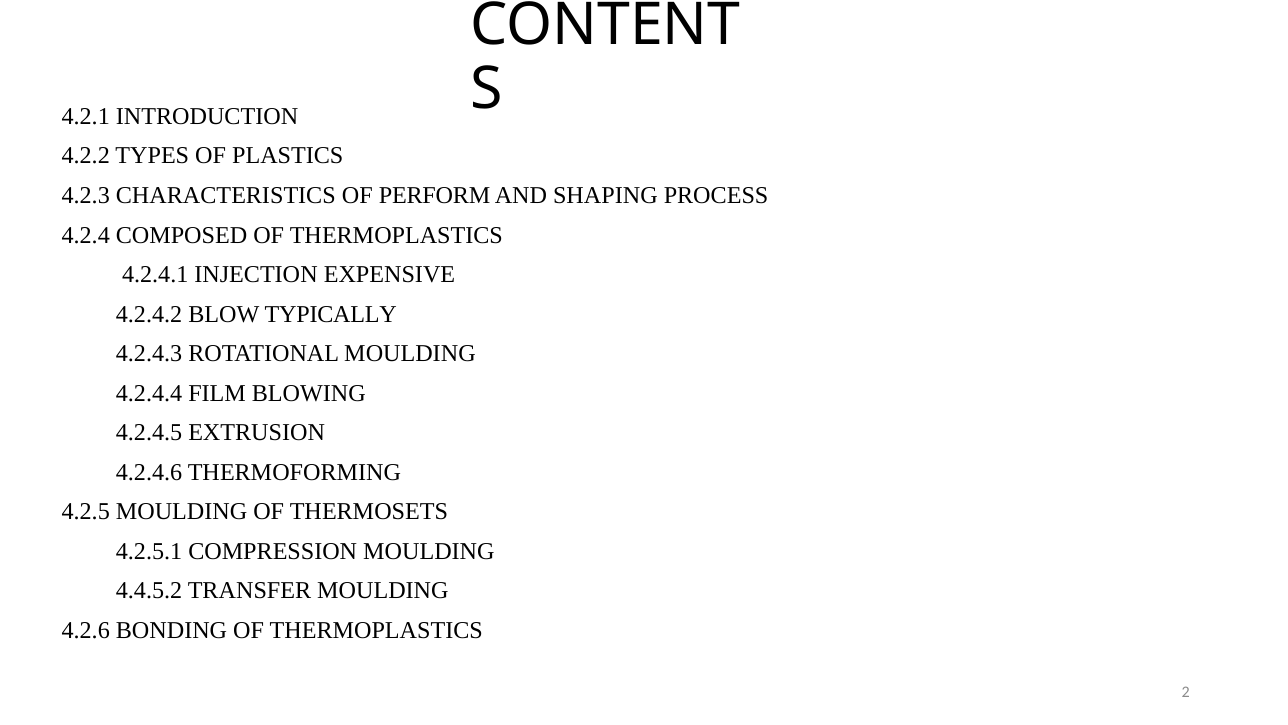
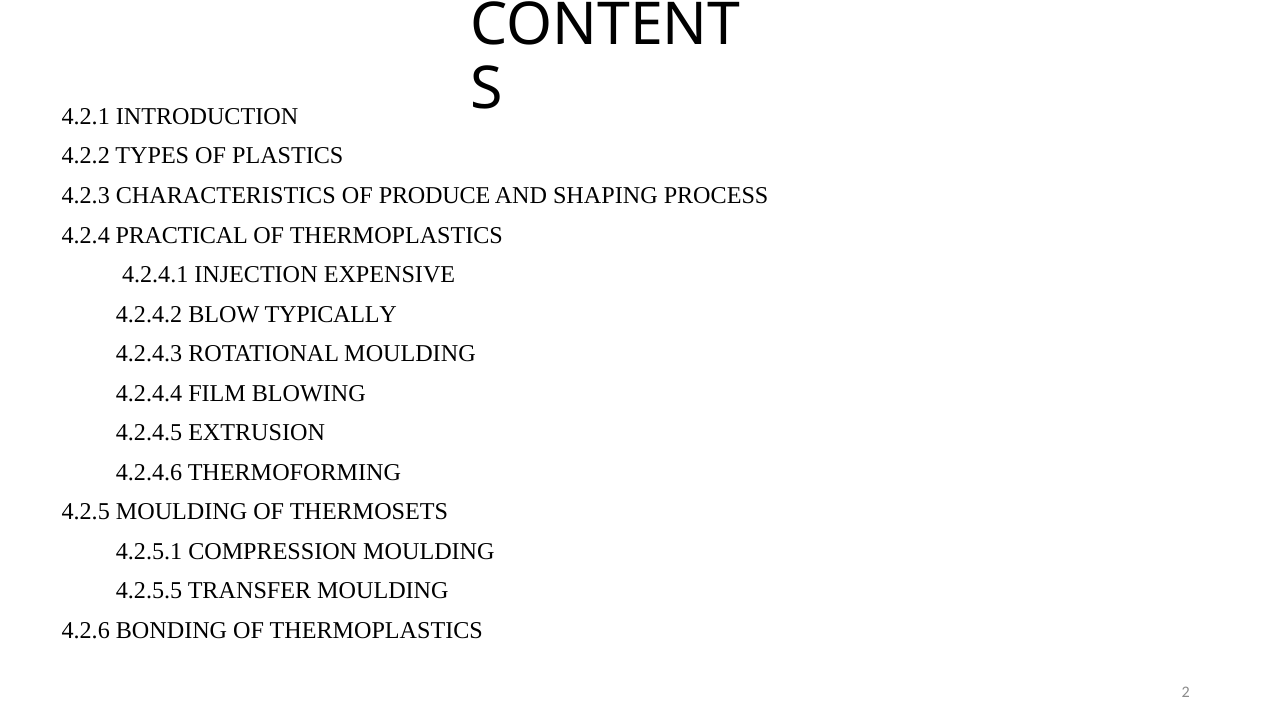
PERFORM: PERFORM -> PRODUCE
COMPOSED: COMPOSED -> PRACTICAL
4.4.5.2: 4.4.5.2 -> 4.2.5.5
